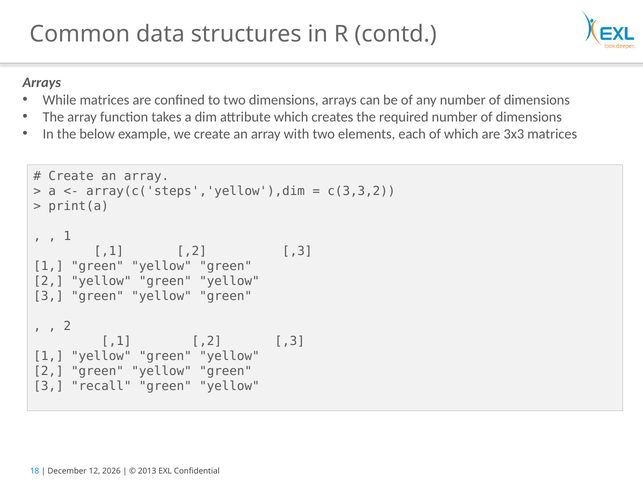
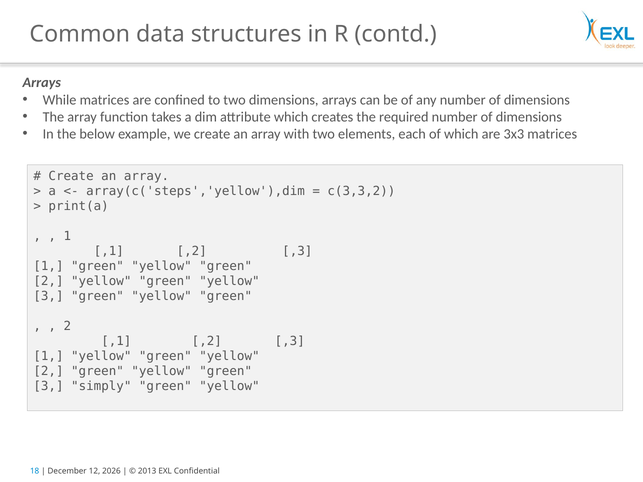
recall: recall -> simply
